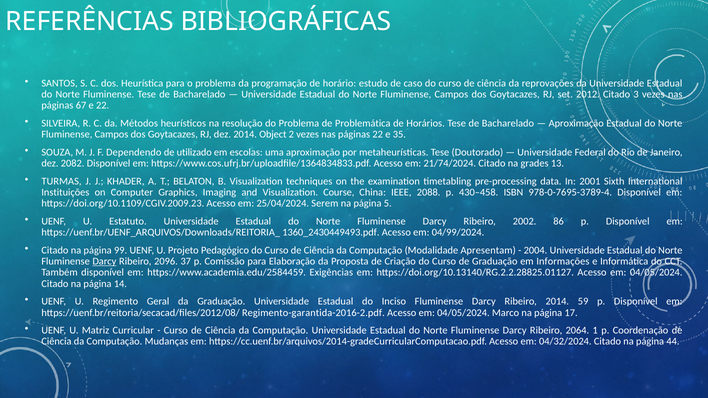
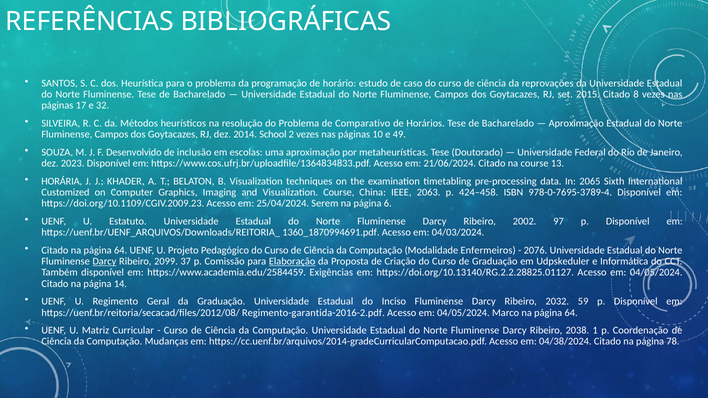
2012: 2012 -> 2015
3: 3 -> 8
67: 67 -> 17
e 22: 22 -> 32
Problemática: Problemática -> Comparativo
Object: Object -> School
páginas 22: 22 -> 10
35: 35 -> 49
Dependendo: Dependendo -> Desenvolvido
utilizado: utilizado -> inclusão
2082: 2082 -> 2023
21/74/2024: 21/74/2024 -> 21/06/2024
na grades: grades -> course
TURMAS: TURMAS -> HORÁRIA
2001: 2001 -> 2065
Instituições: Instituições -> Customized
2088: 2088 -> 2063
430–458: 430–458 -> 424–458
5: 5 -> 6
86: 86 -> 97
1360_2430449493.pdf: 1360_2430449493.pdf -> 1360_1870994691.pdf
04/99/2024: 04/99/2024 -> 04/03/2024
Citado na página 99: 99 -> 64
Apresentam: Apresentam -> Enfermeiros
2004: 2004 -> 2076
2096: 2096 -> 2099
Elaboração underline: none -> present
Informações: Informações -> Udpskeduler
Ribeiro 2014: 2014 -> 2032
17 at (571, 313): 17 -> 64
2064: 2064 -> 2038
04/32/2024: 04/32/2024 -> 04/38/2024
44: 44 -> 78
